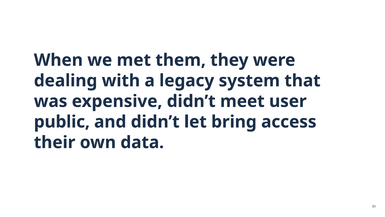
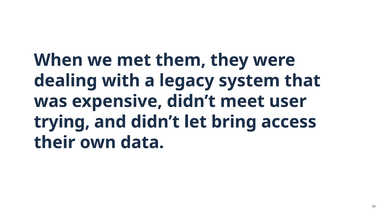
public: public -> trying
